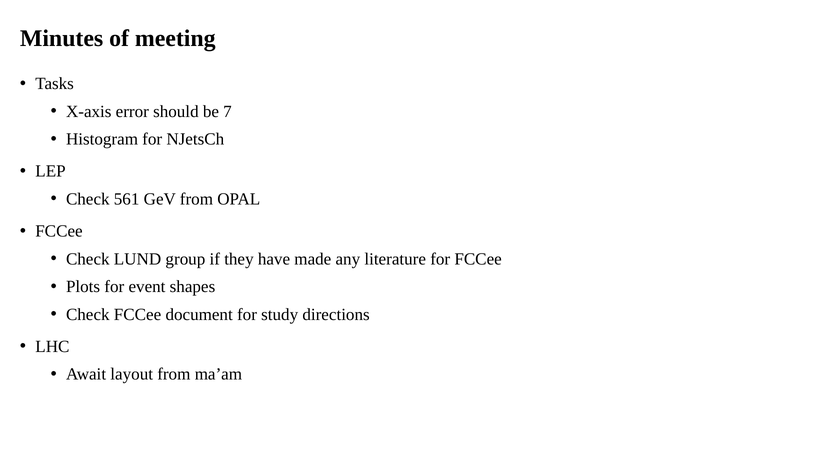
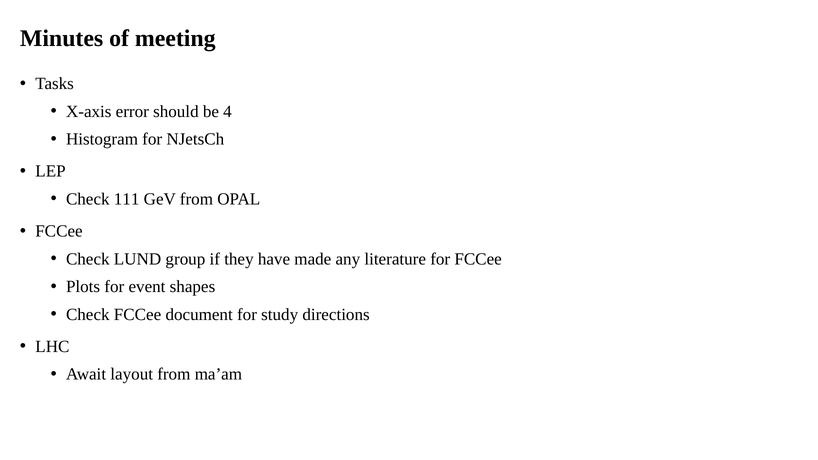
7: 7 -> 4
561: 561 -> 111
